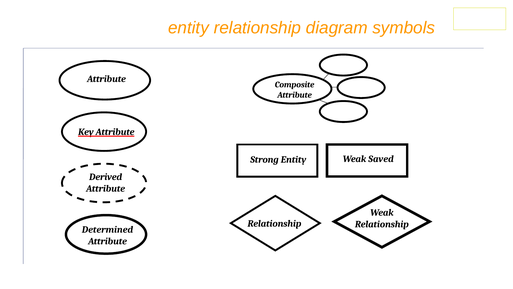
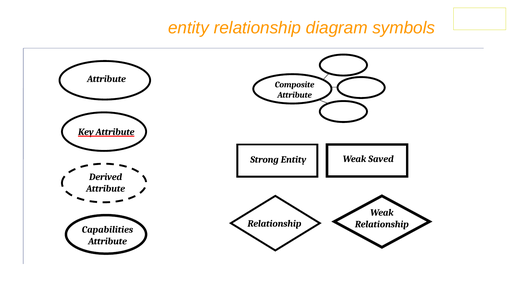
Determined: Determined -> Capabilities
